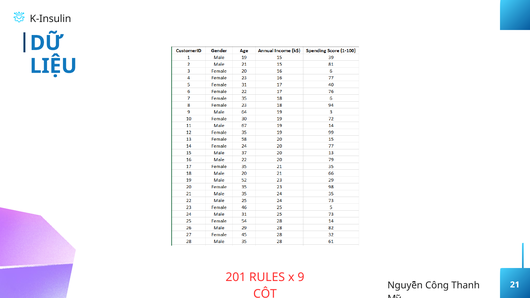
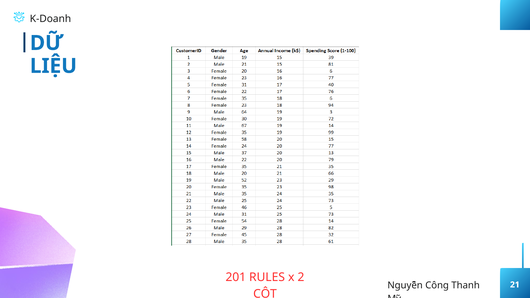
K-Insulin: K-Insulin -> K-Doanh
9: 9 -> 2
